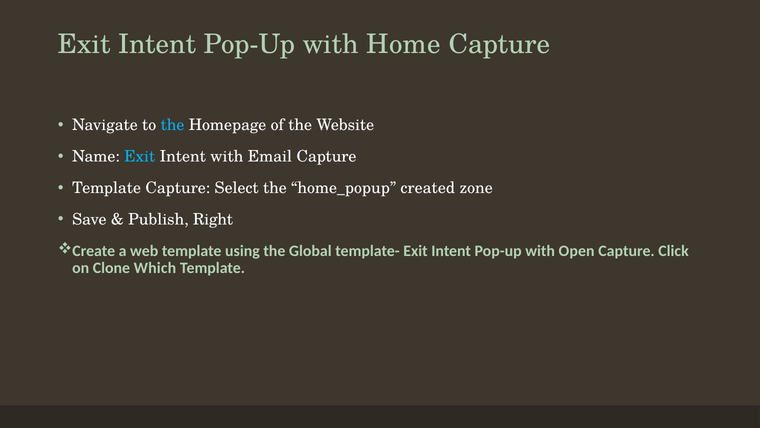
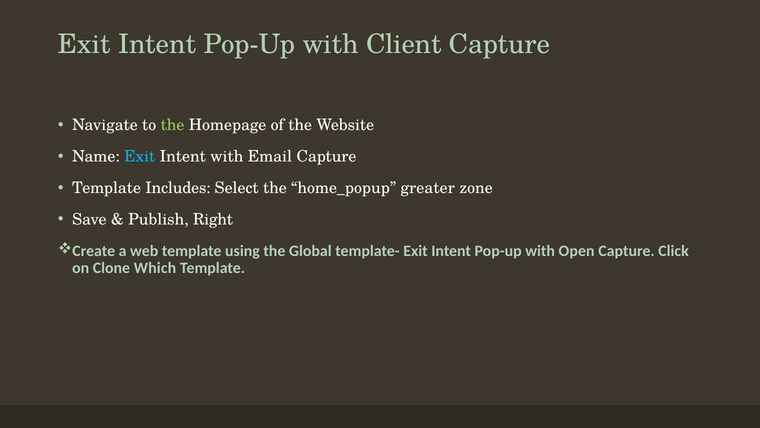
Home: Home -> Client
the at (173, 125) colour: light blue -> light green
Template Capture: Capture -> Includes
created: created -> greater
